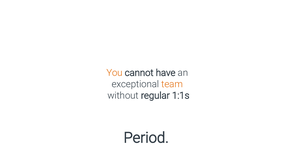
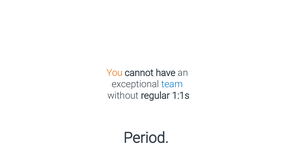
team colour: orange -> blue
